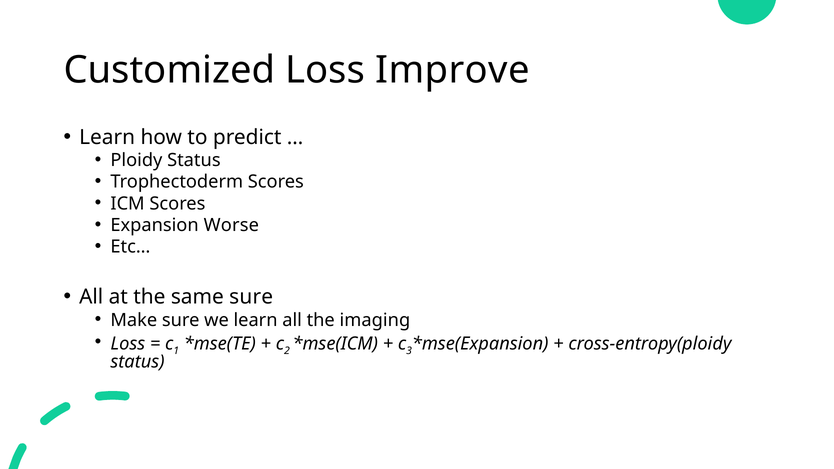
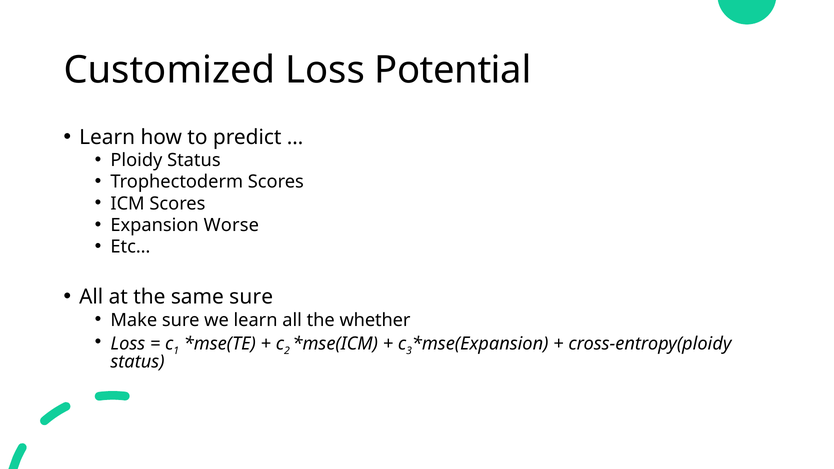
Improve: Improve -> Potential
imaging: imaging -> whether
